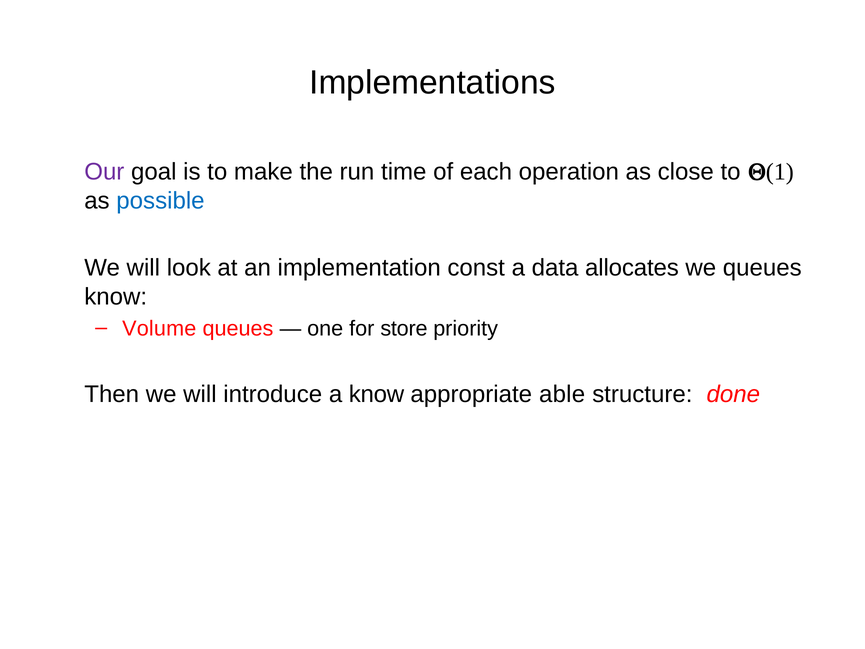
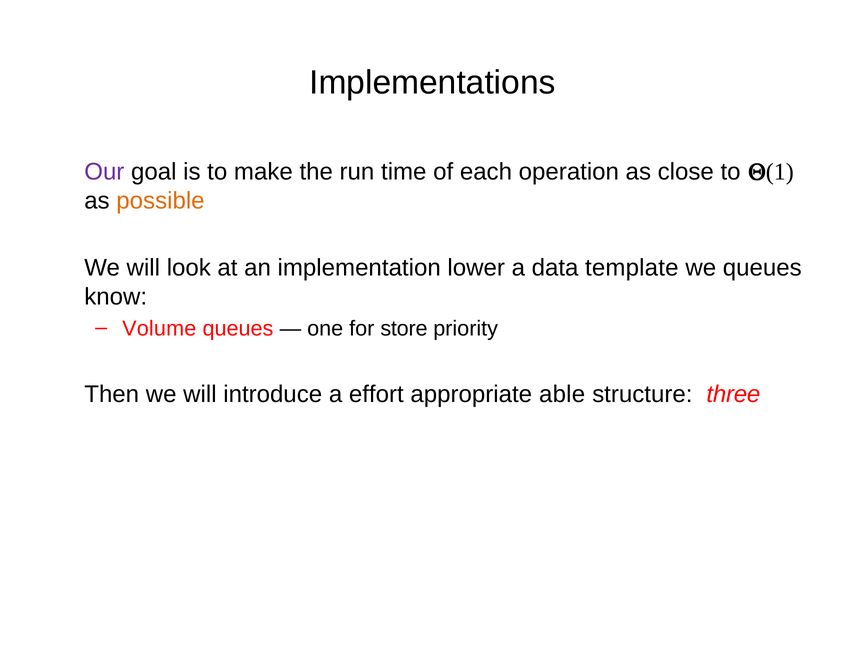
possible colour: blue -> orange
const: const -> lower
allocates: allocates -> template
a know: know -> effort
done: done -> three
